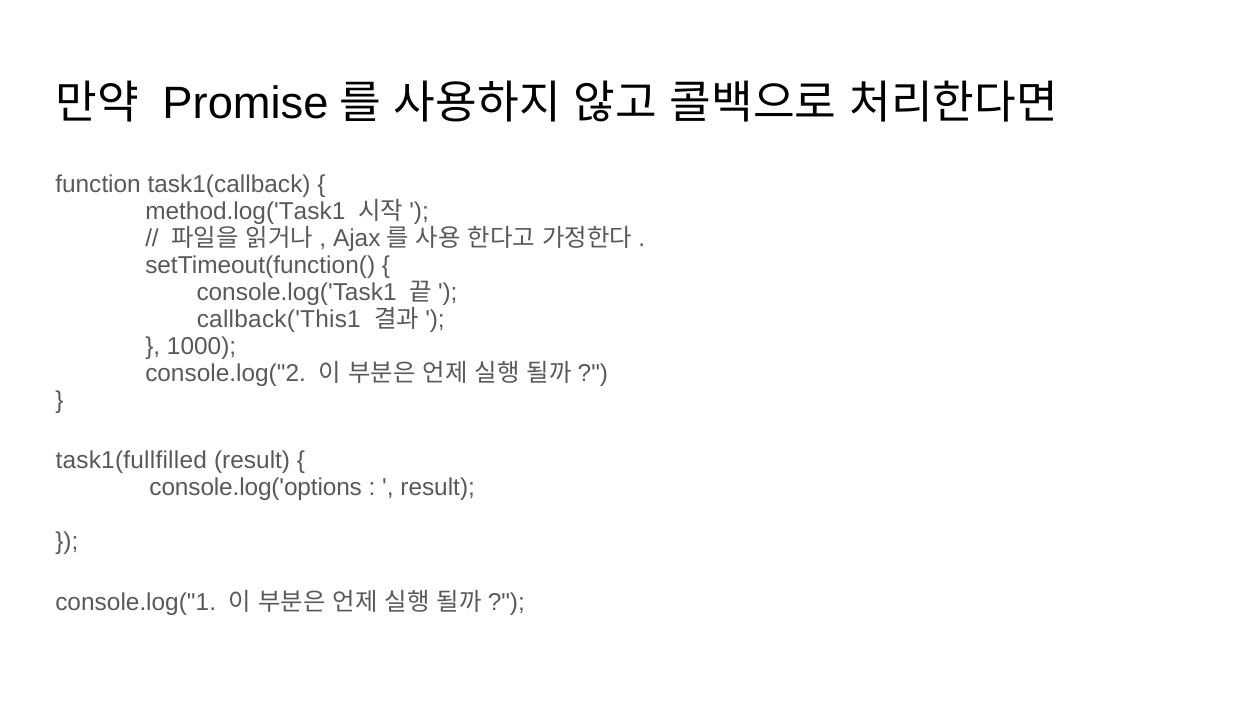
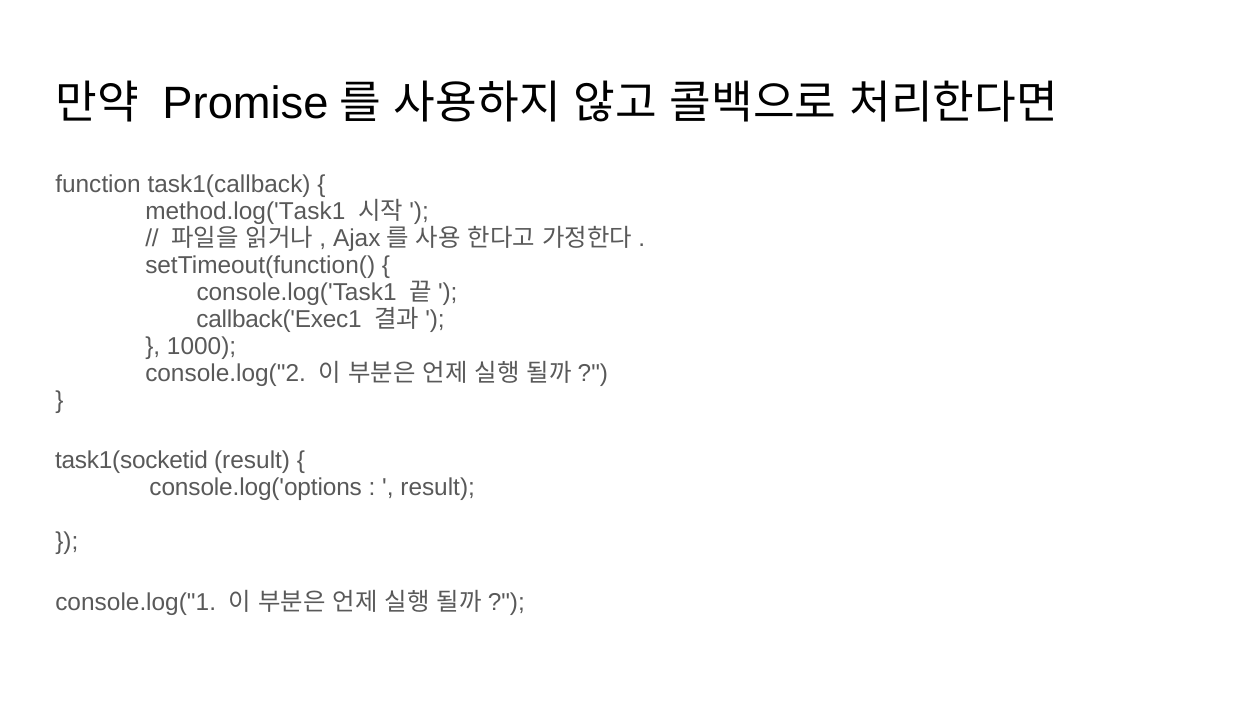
callback('This1: callback('This1 -> callback('Exec1
task1(fullfilled: task1(fullfilled -> task1(socketid
